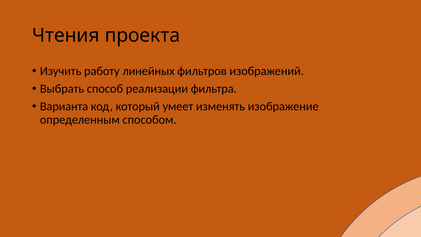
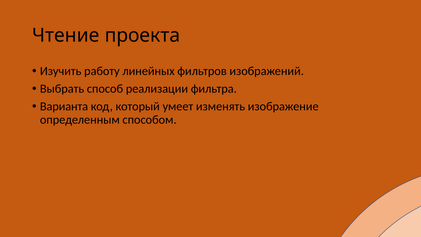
Чтения: Чтения -> Чтение
